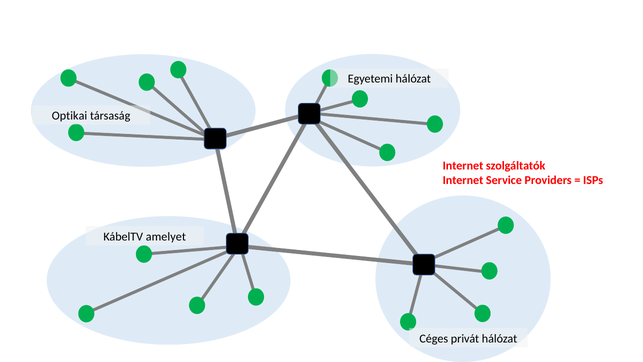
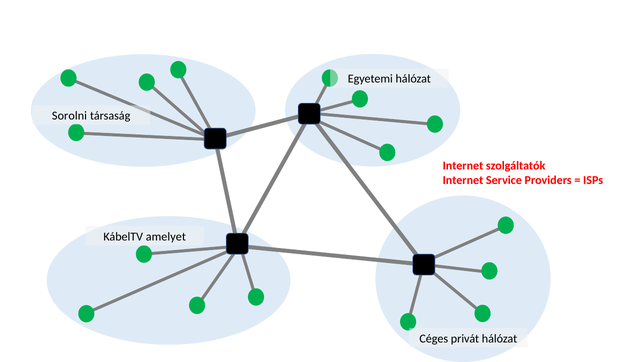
Optikai: Optikai -> Sorolni
